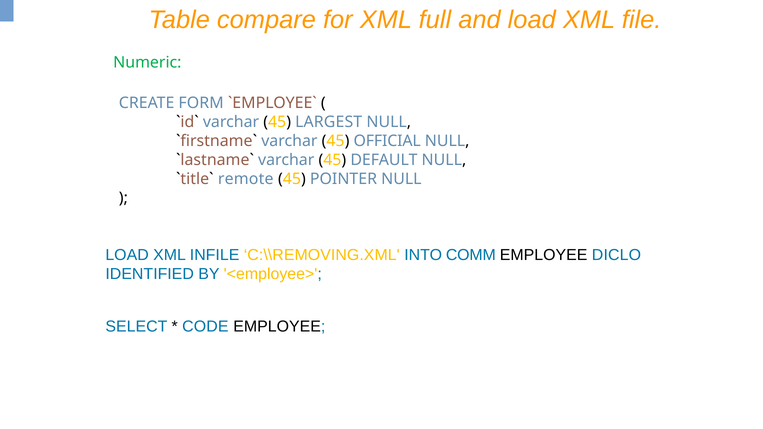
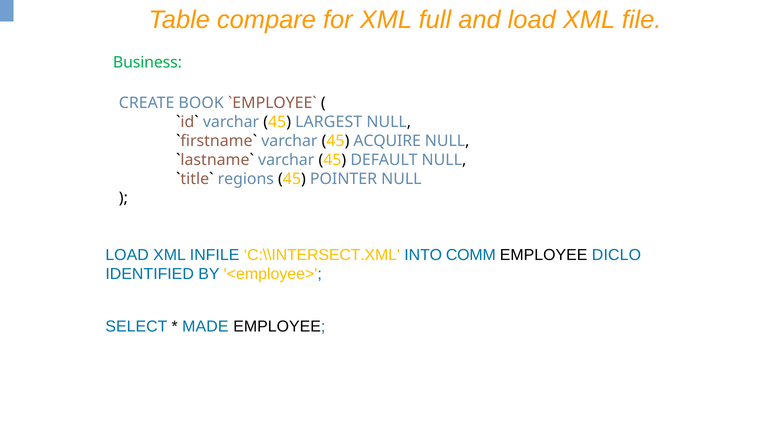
Numeric: Numeric -> Business
FORM: FORM -> BOOK
OFFICIAL: OFFICIAL -> ACQUIRE
remote: remote -> regions
C:\\REMOVING.XML: C:\\REMOVING.XML -> C:\\INTERSECT.XML
CODE: CODE -> MADE
